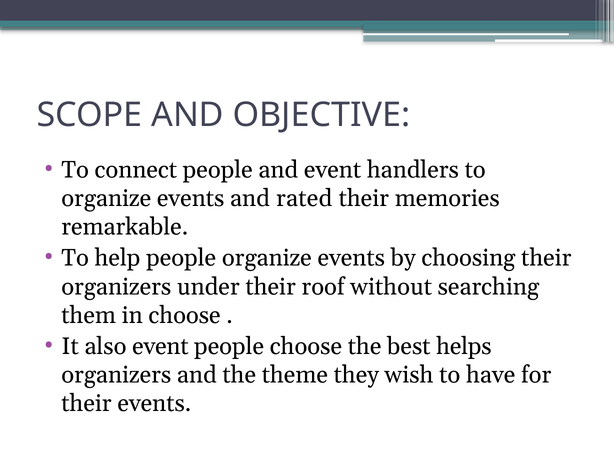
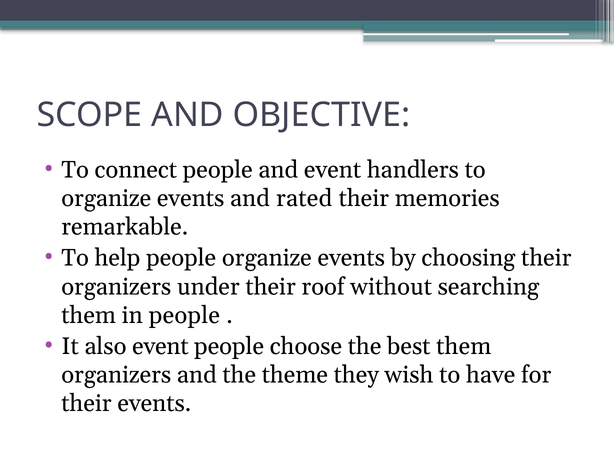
in choose: choose -> people
best helps: helps -> them
